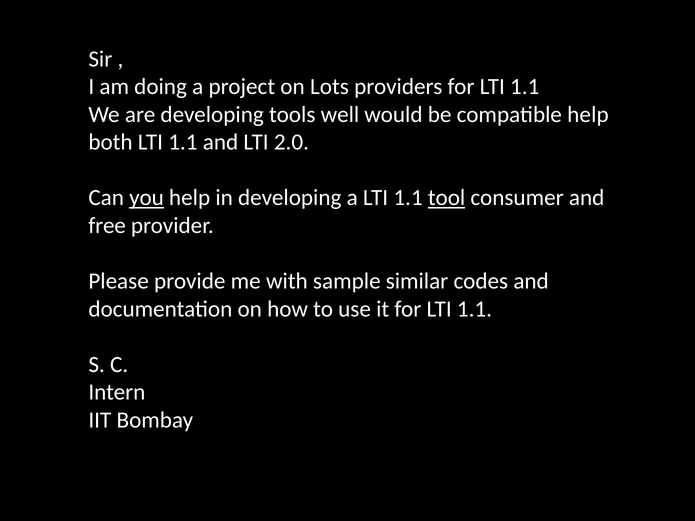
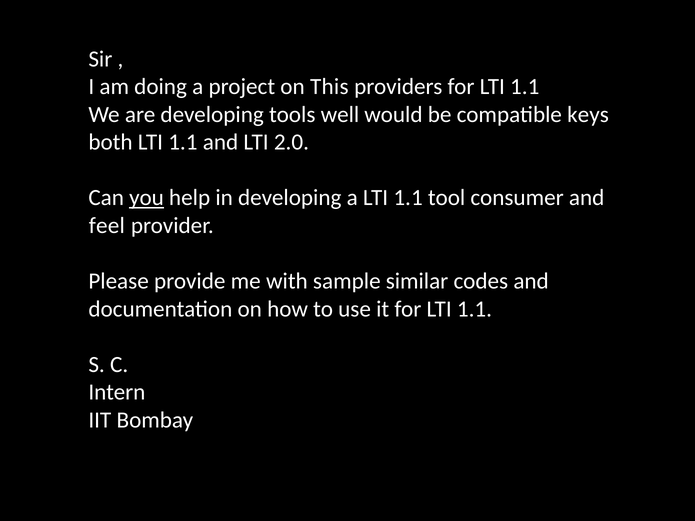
Lots: Lots -> This
compatible help: help -> keys
tool underline: present -> none
free: free -> feel
